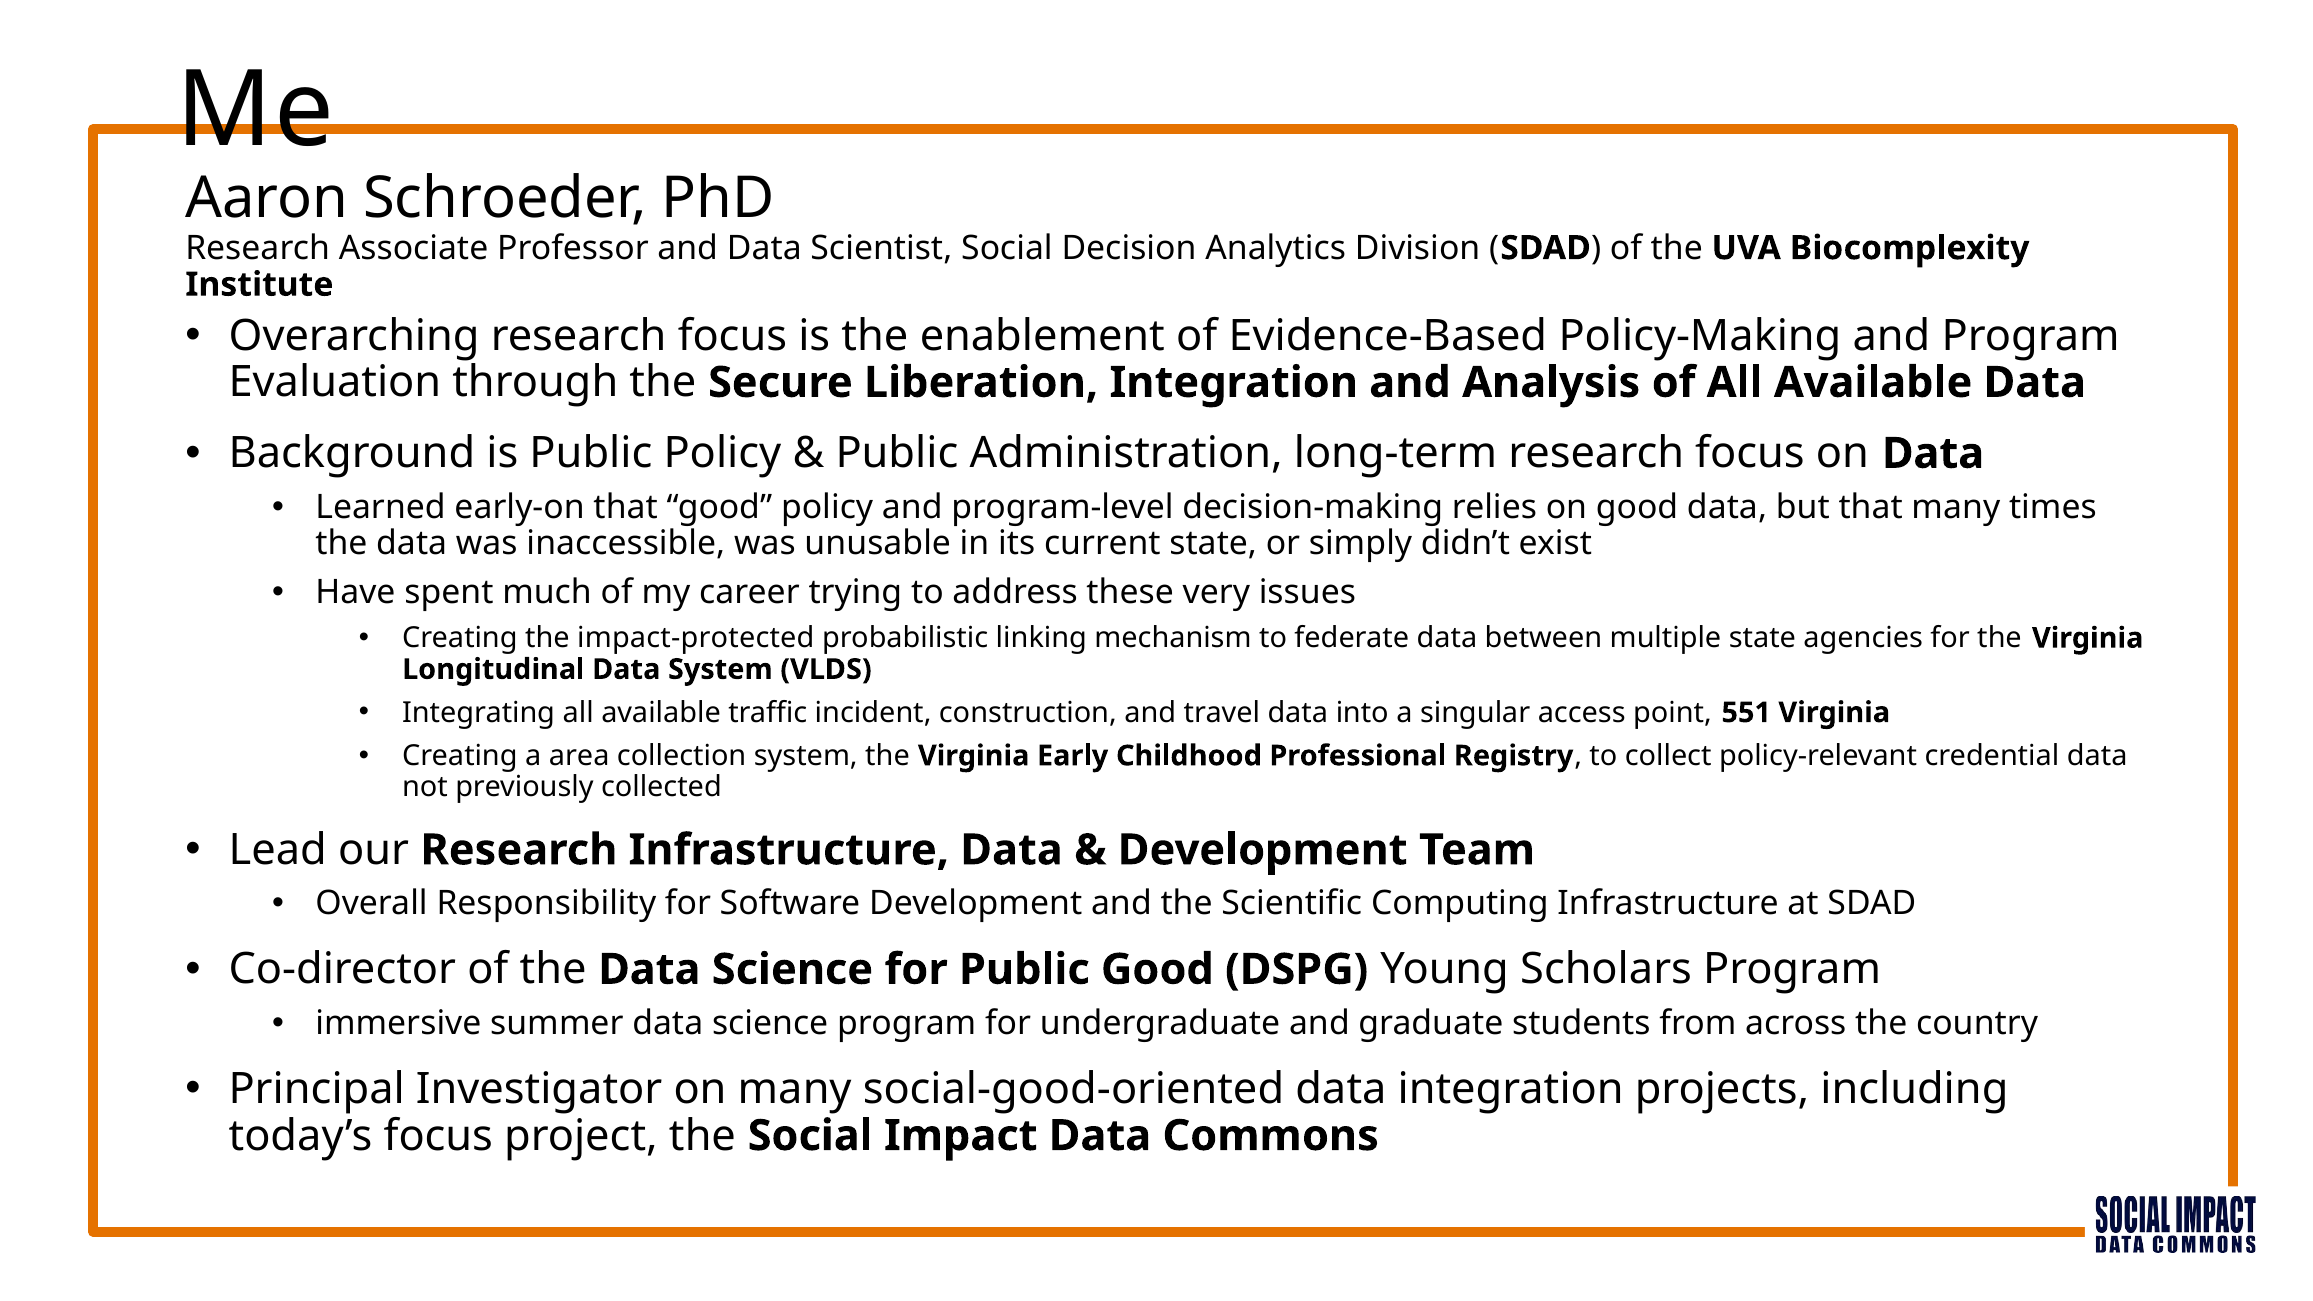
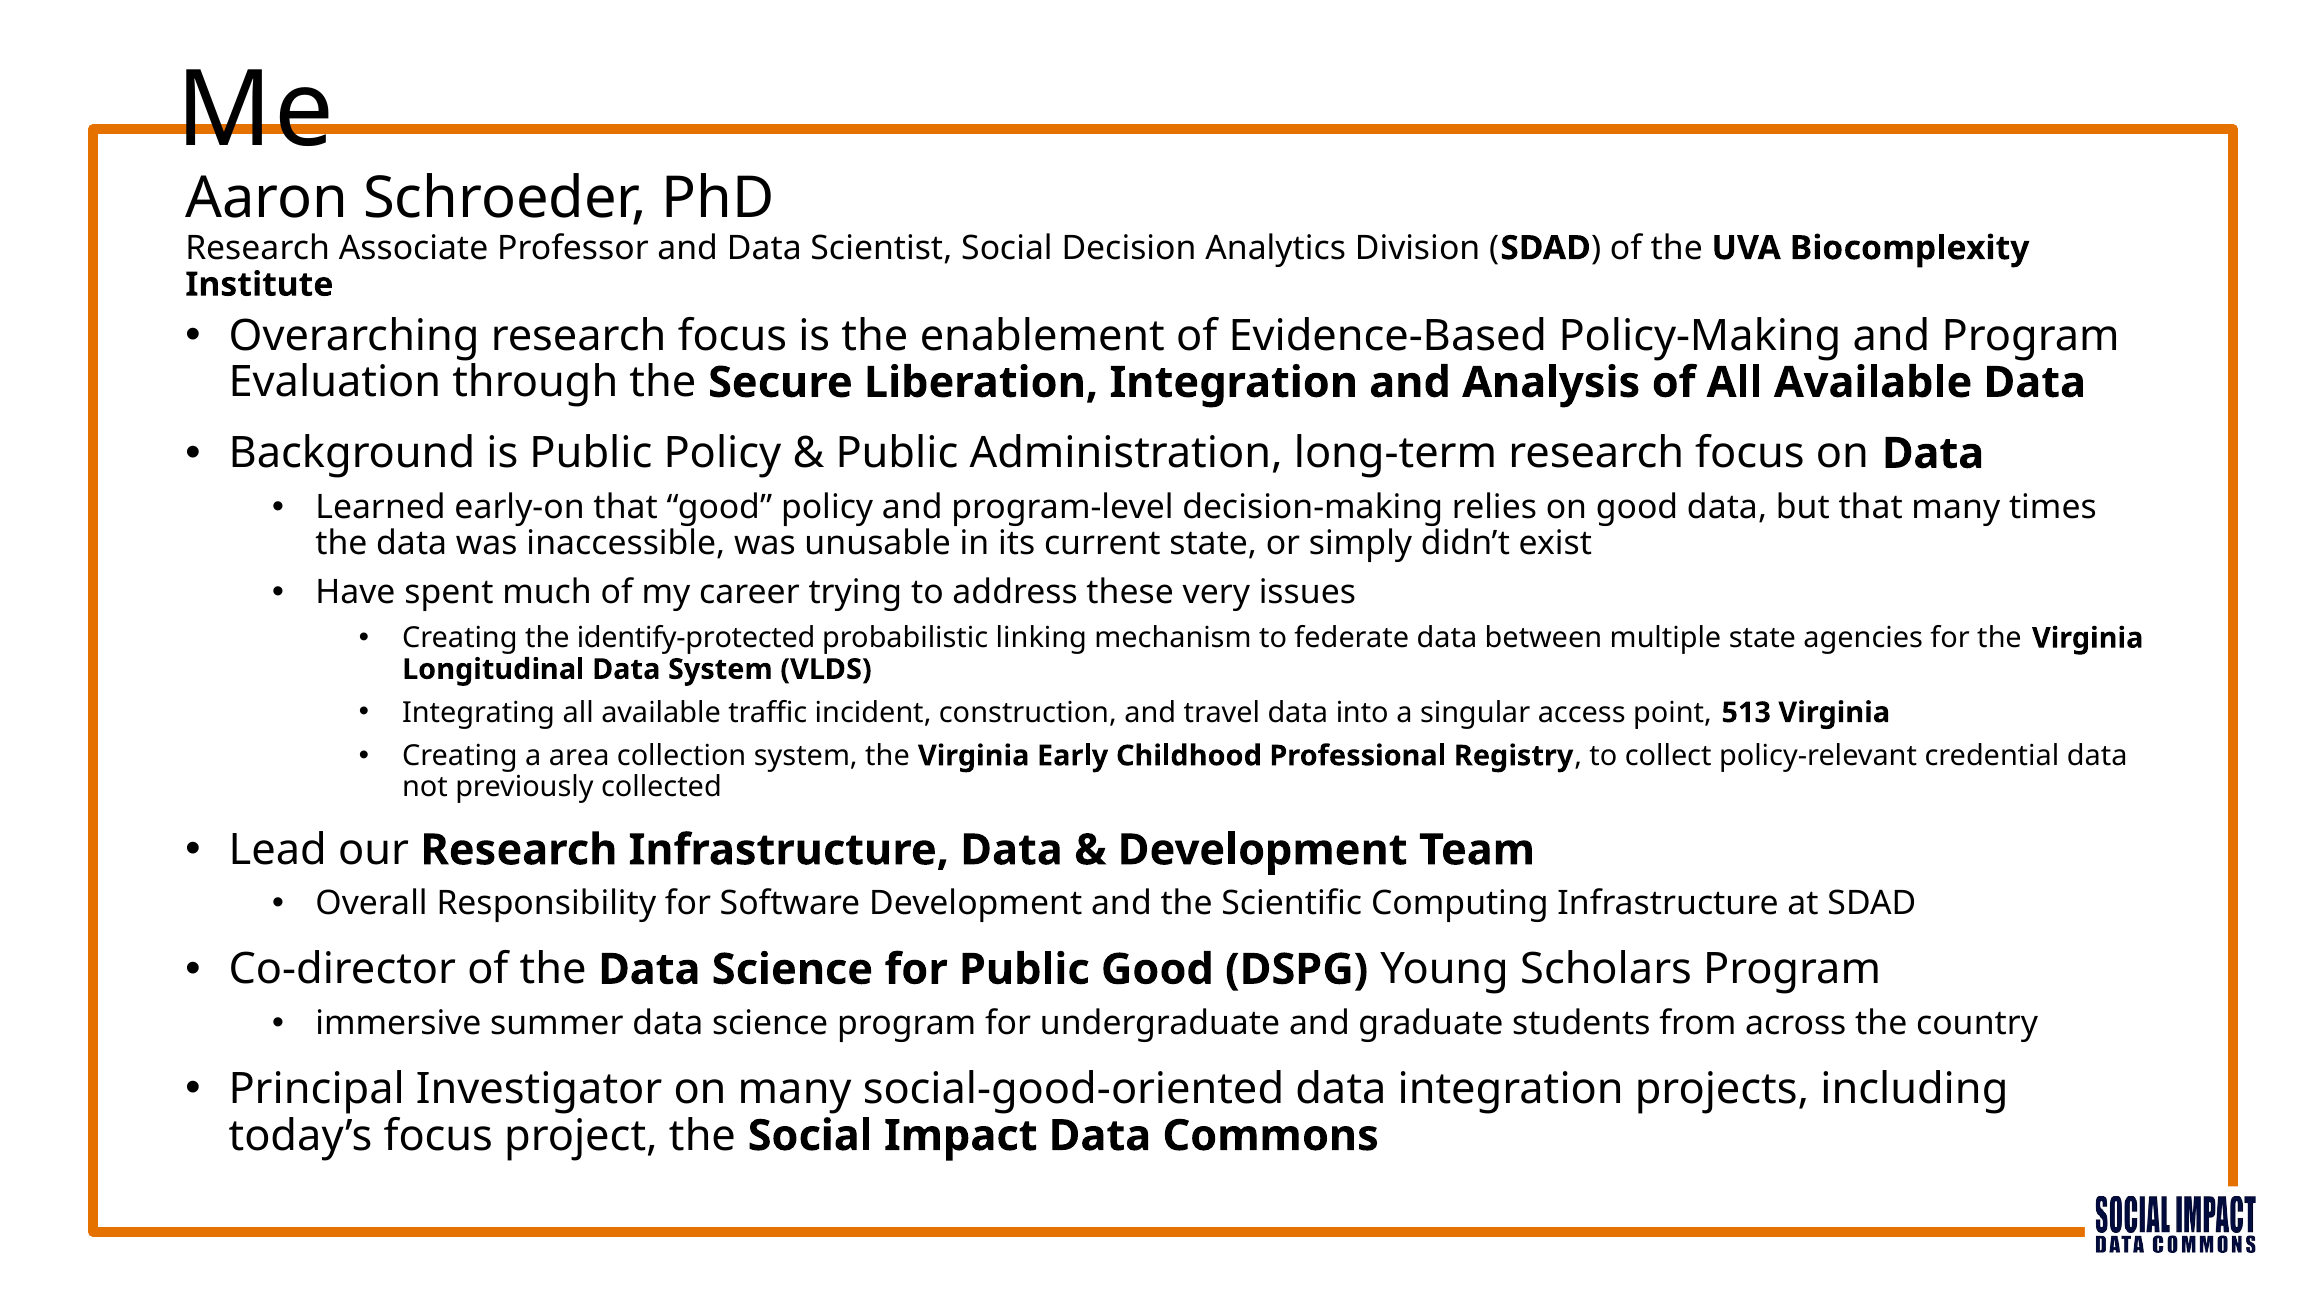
impact-protected: impact-protected -> identify-protected
551: 551 -> 513
